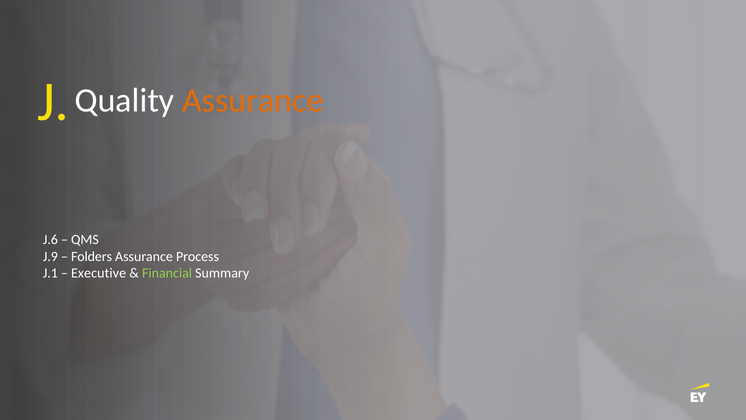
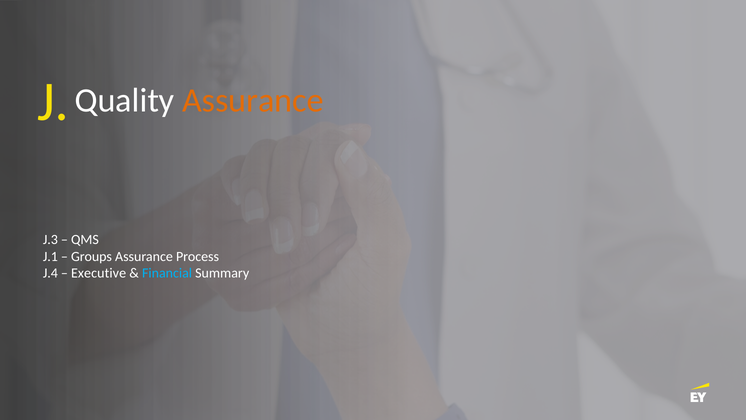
J.6: J.6 -> J.3
J.9: J.9 -> J.1
Folders: Folders -> Groups
J.1: J.1 -> J.4
Financial colour: light green -> light blue
